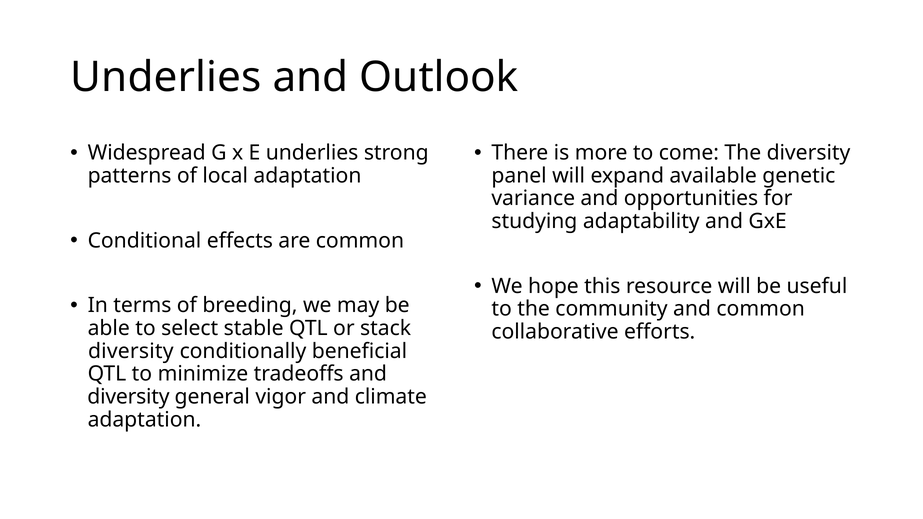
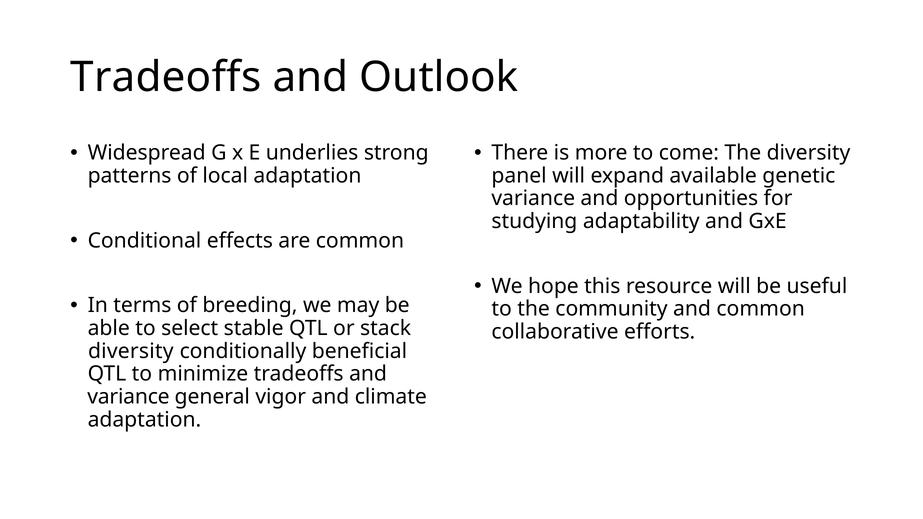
Underlies at (166, 78): Underlies -> Tradeoffs
diversity at (128, 397): diversity -> variance
